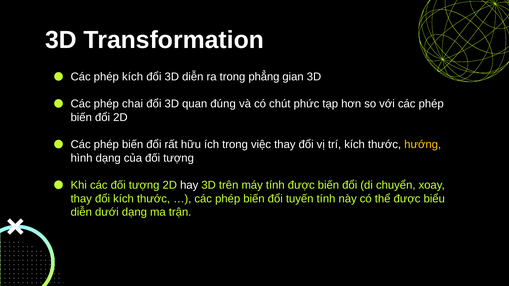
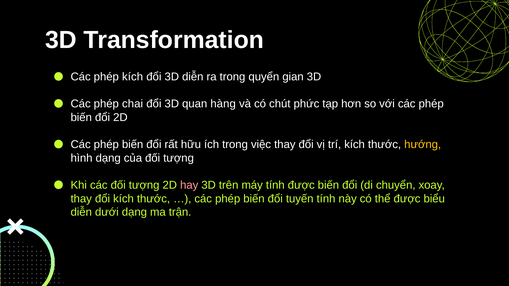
phẳng: phẳng -> quyển
đúng: đúng -> hàng
hay colour: white -> pink
